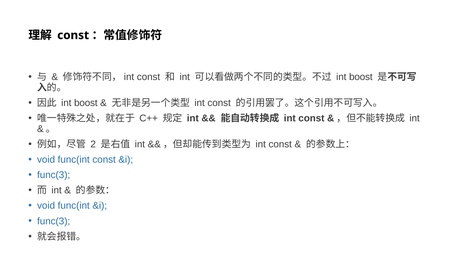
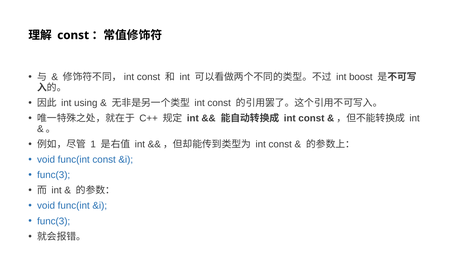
boost at (86, 103): boost -> using
2: 2 -> 1
